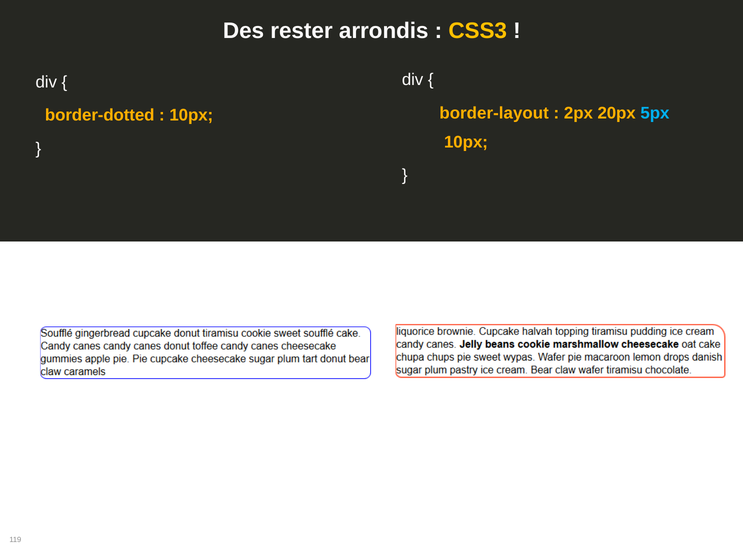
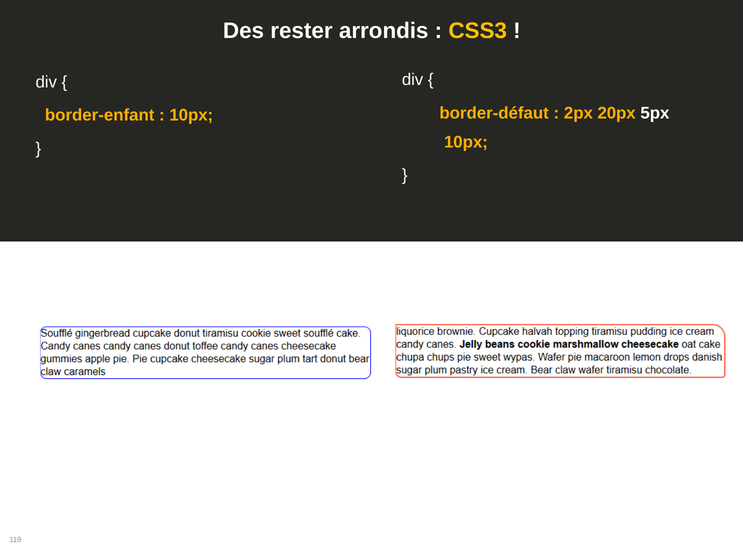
border-layout: border-layout -> border-défaut
5px colour: light blue -> white
border-dotted: border-dotted -> border-enfant
